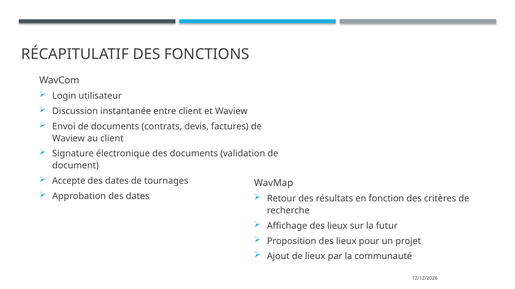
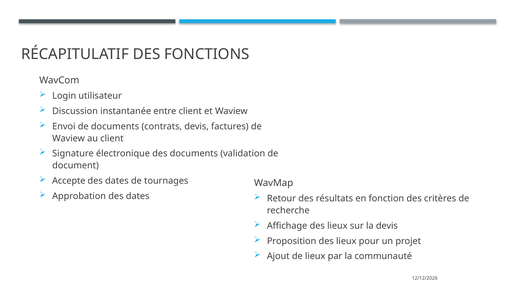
la futur: futur -> devis
